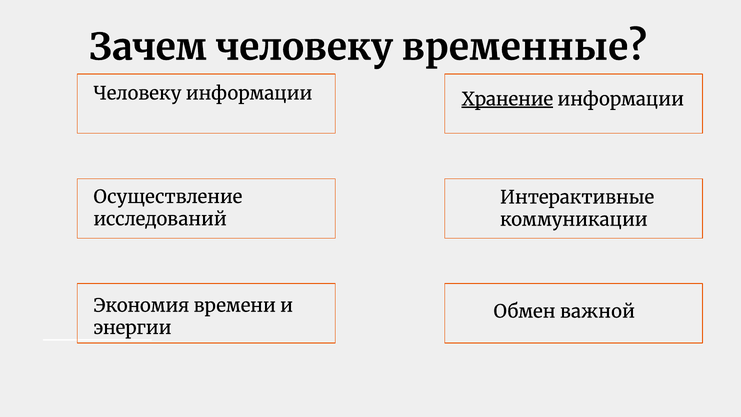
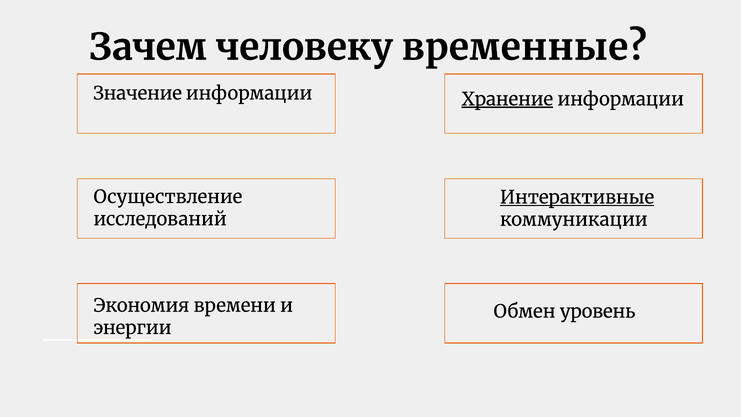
Человеку at (137, 93): Человеку -> Значение
Интерактивные underline: none -> present
важной: важной -> уровень
